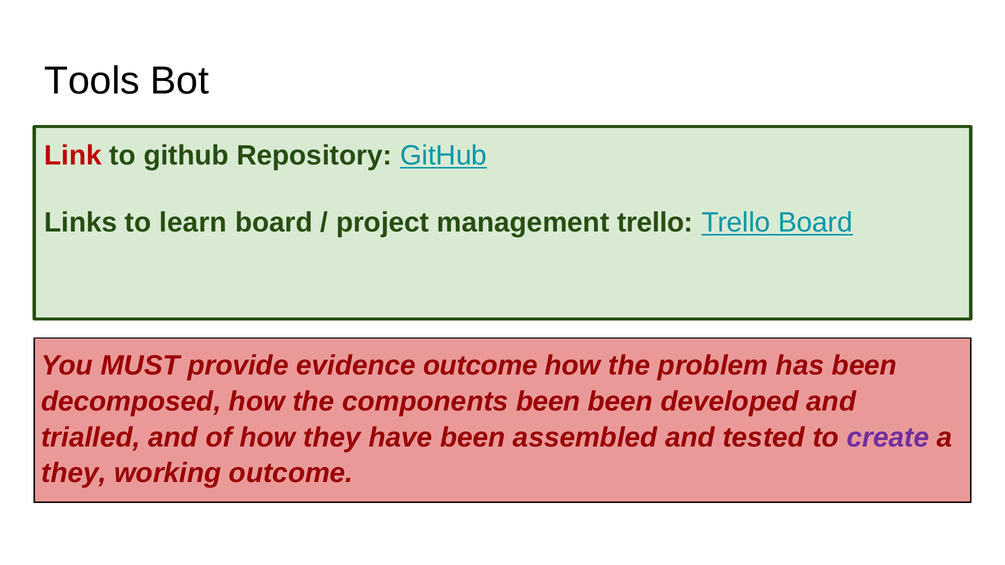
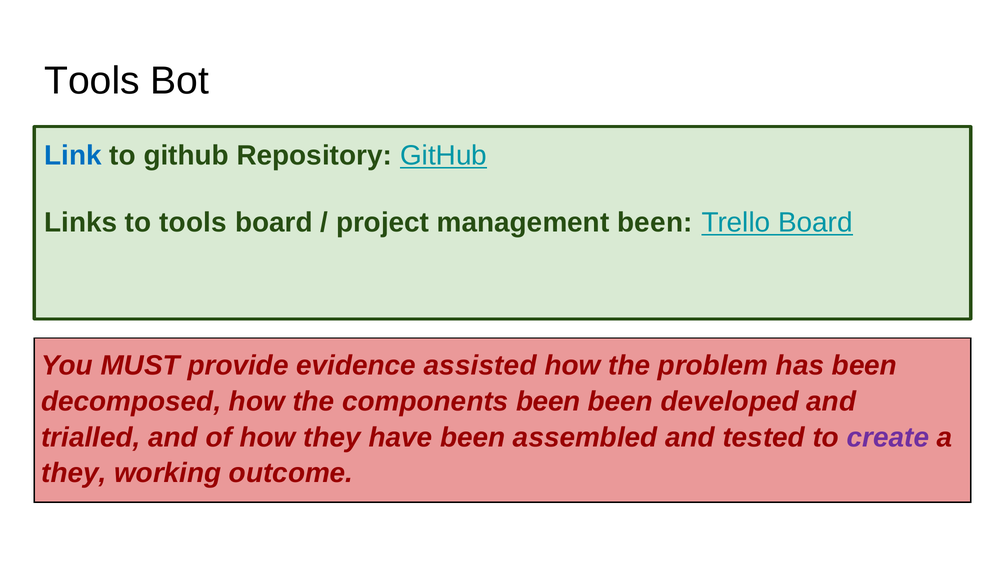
Link colour: red -> blue
to learn: learn -> tools
management trello: trello -> been
evidence outcome: outcome -> assisted
